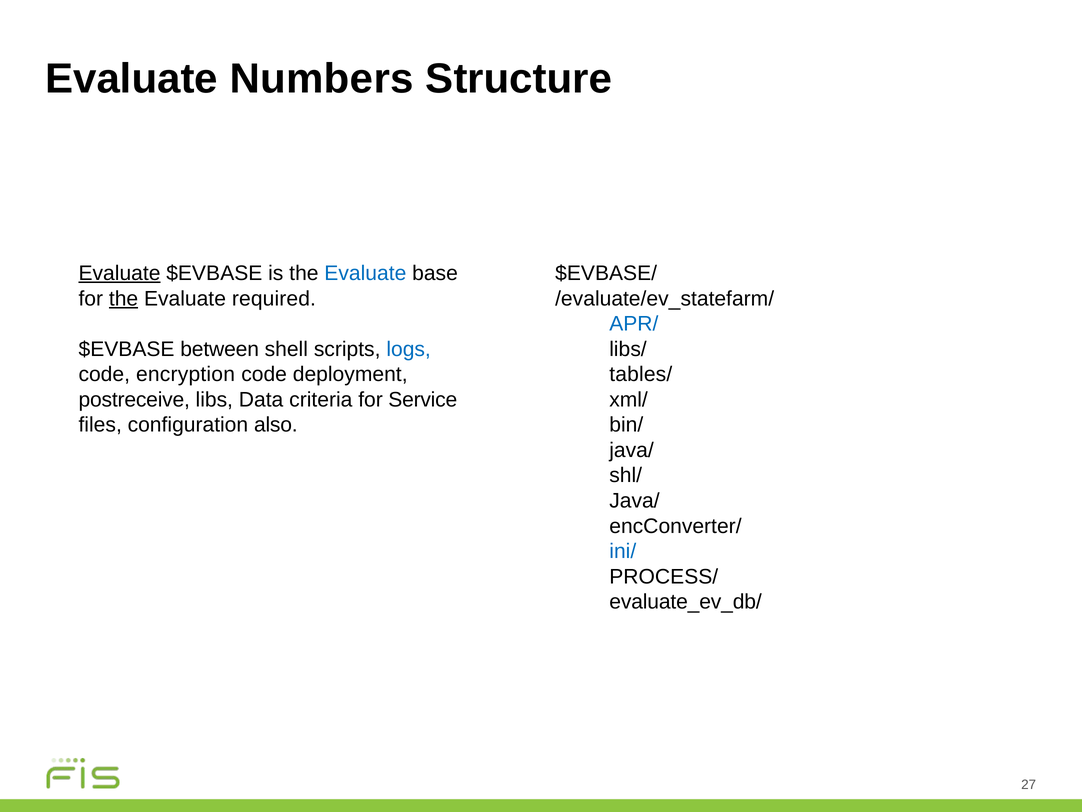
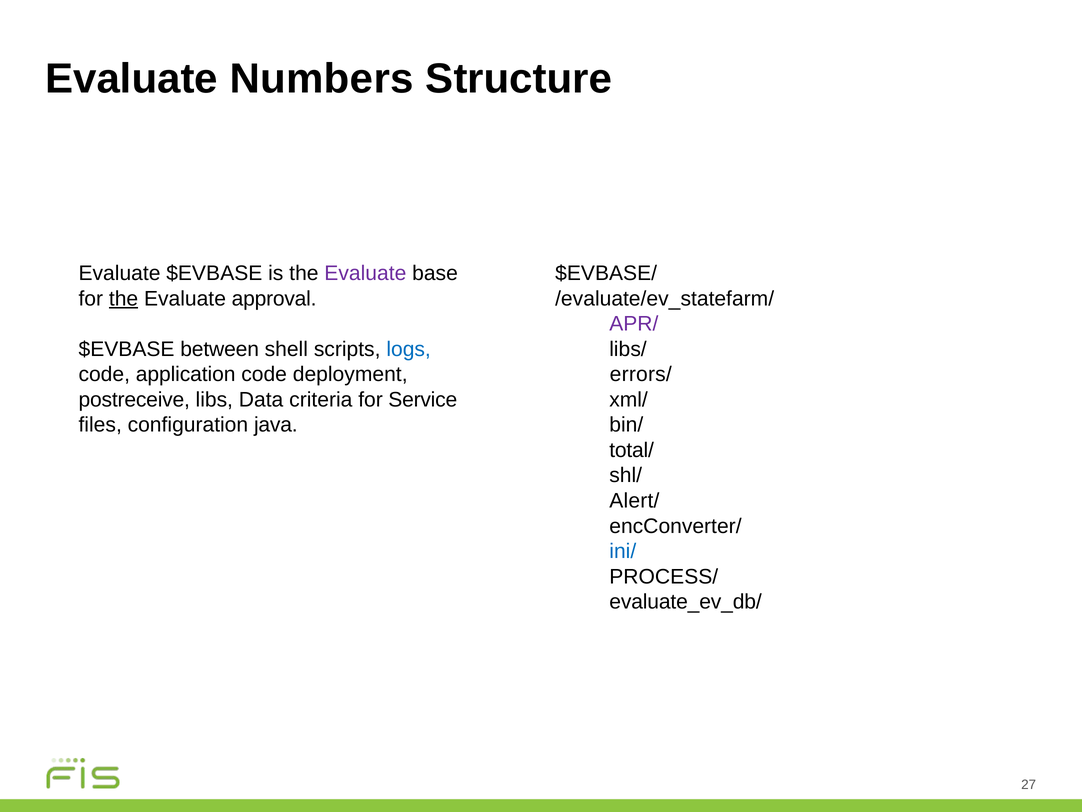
Evaluate at (120, 273) underline: present -> none
Evaluate at (365, 273) colour: blue -> purple
required: required -> approval
APR/ colour: blue -> purple
encryption: encryption -> application
tables/: tables/ -> errors/
also: also -> java
java/ at (632, 450): java/ -> total/
Java/ at (634, 500): Java/ -> Alert/
